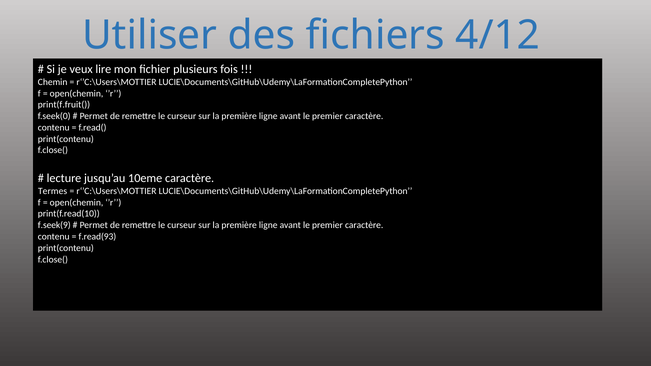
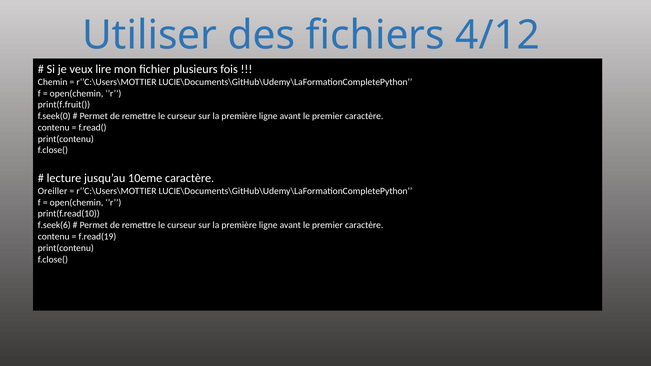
Termes: Termes -> Oreiller
f.seek(9: f.seek(9 -> f.seek(6
f.read(93: f.read(93 -> f.read(19
